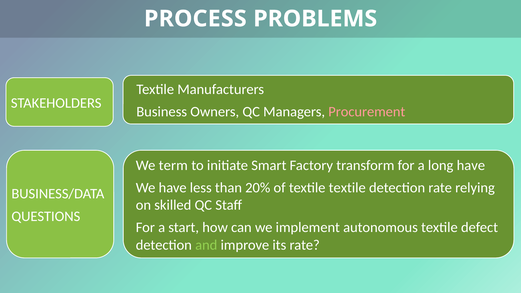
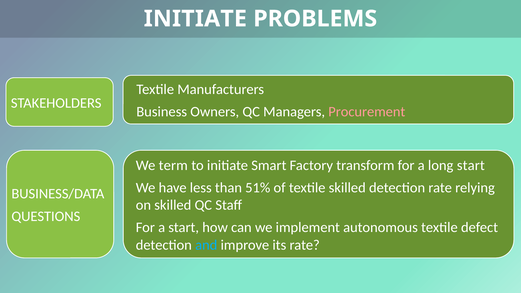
PROCESS at (195, 19): PROCESS -> INITIATE
long have: have -> start
20%: 20% -> 51%
textile textile: textile -> skilled
and colour: light green -> light blue
